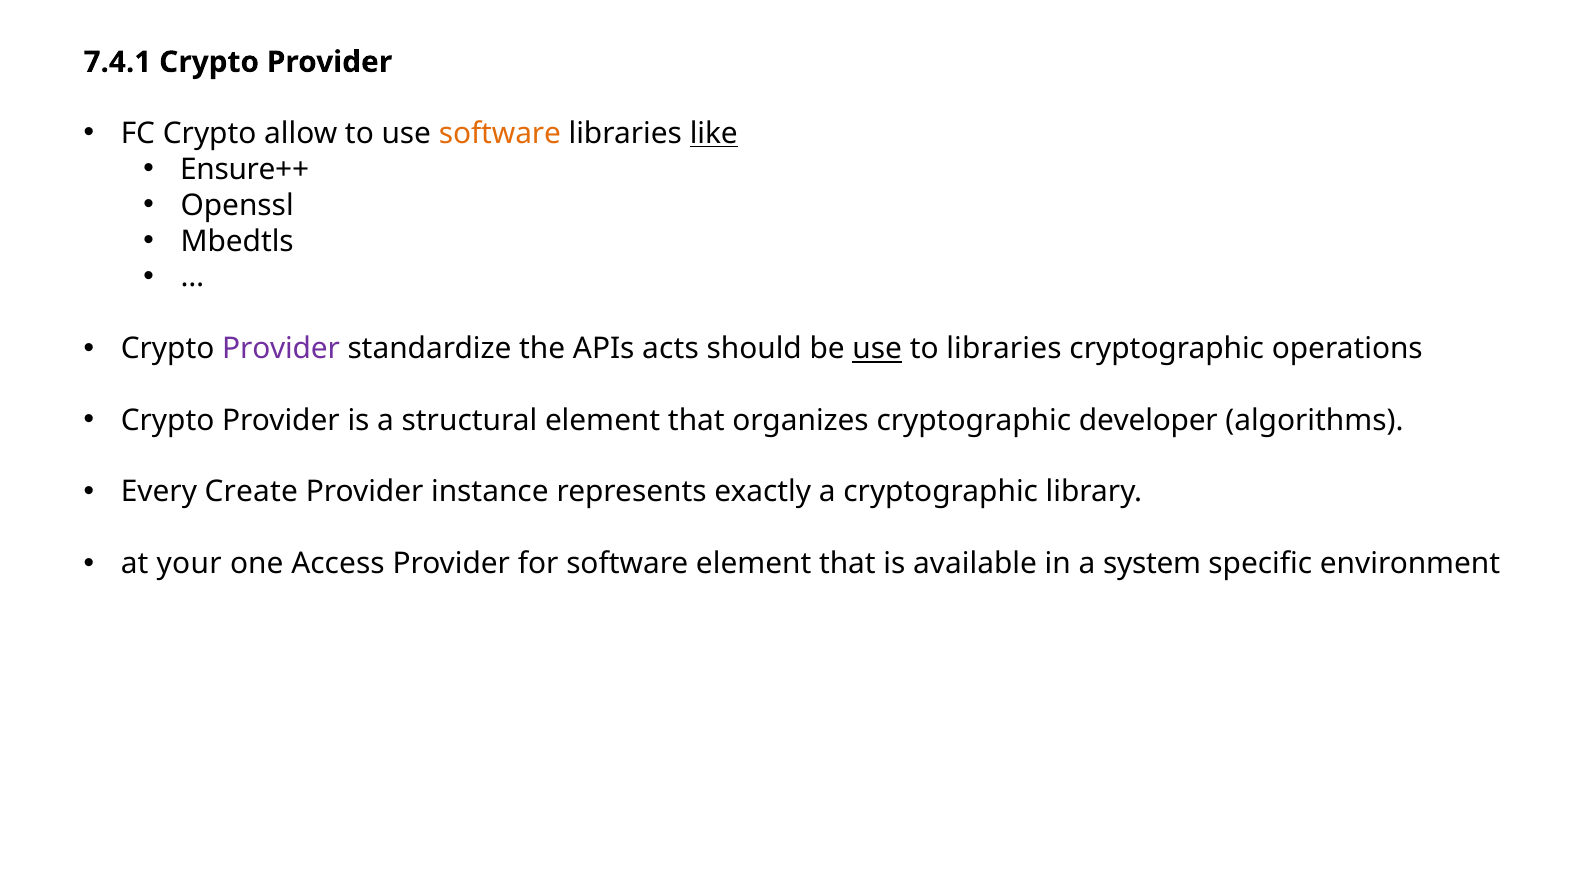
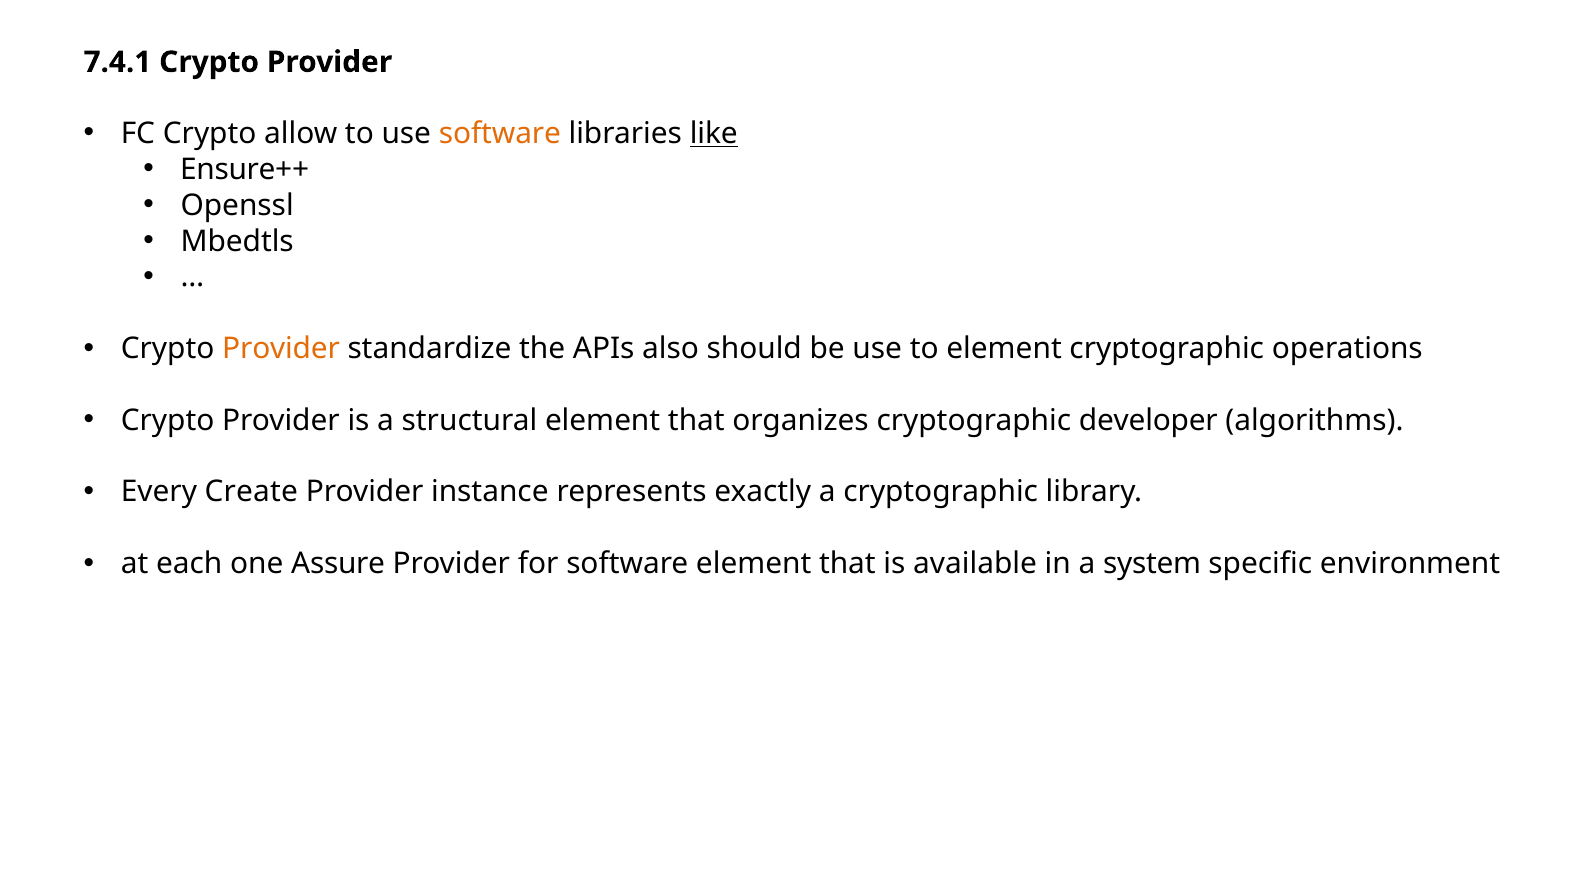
Provider at (281, 349) colour: purple -> orange
acts: acts -> also
use at (877, 349) underline: present -> none
to libraries: libraries -> element
your: your -> each
Access: Access -> Assure
